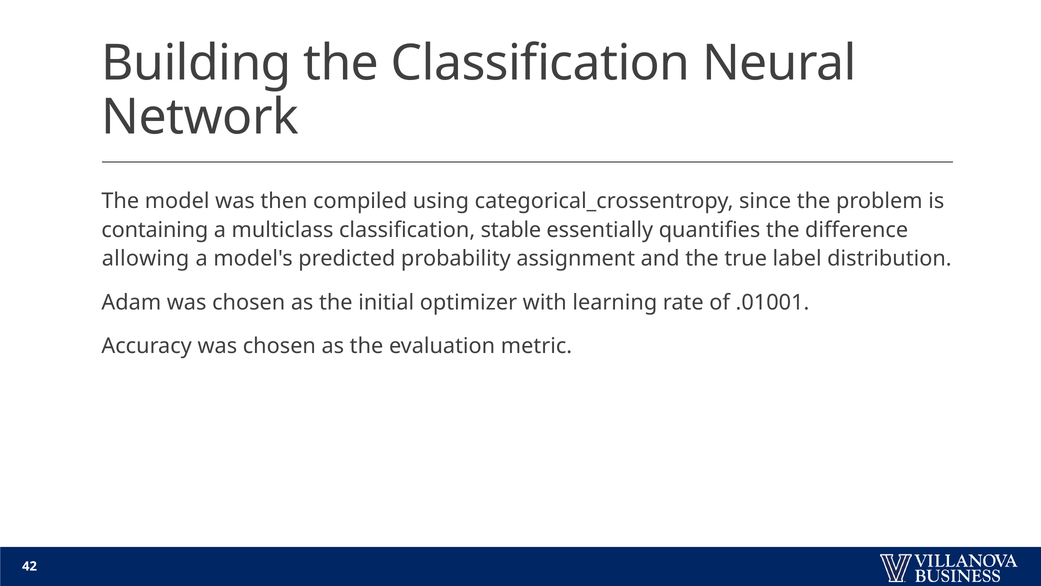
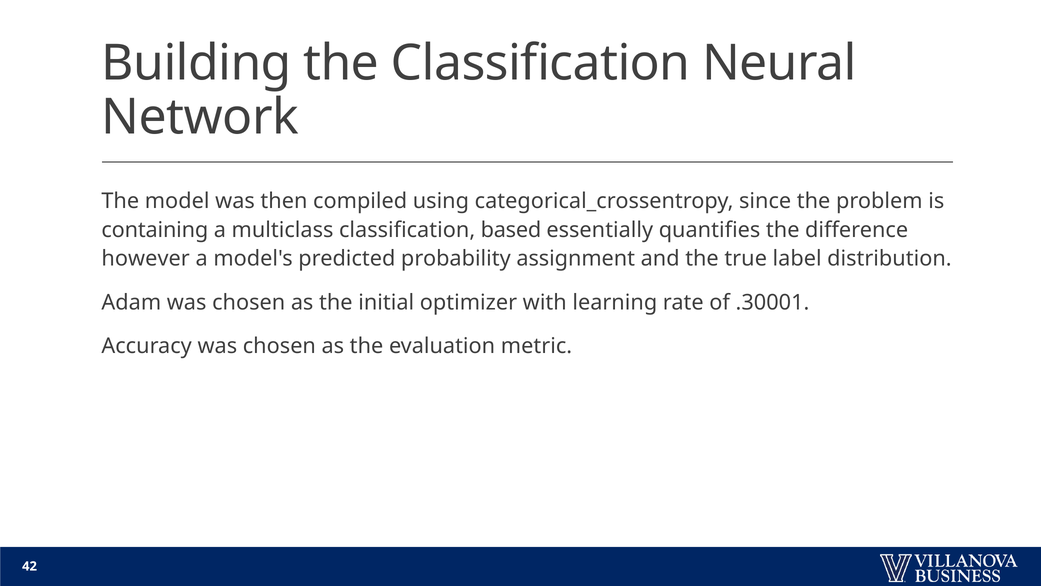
stable: stable -> based
allowing: allowing -> however
.01001: .01001 -> .30001
